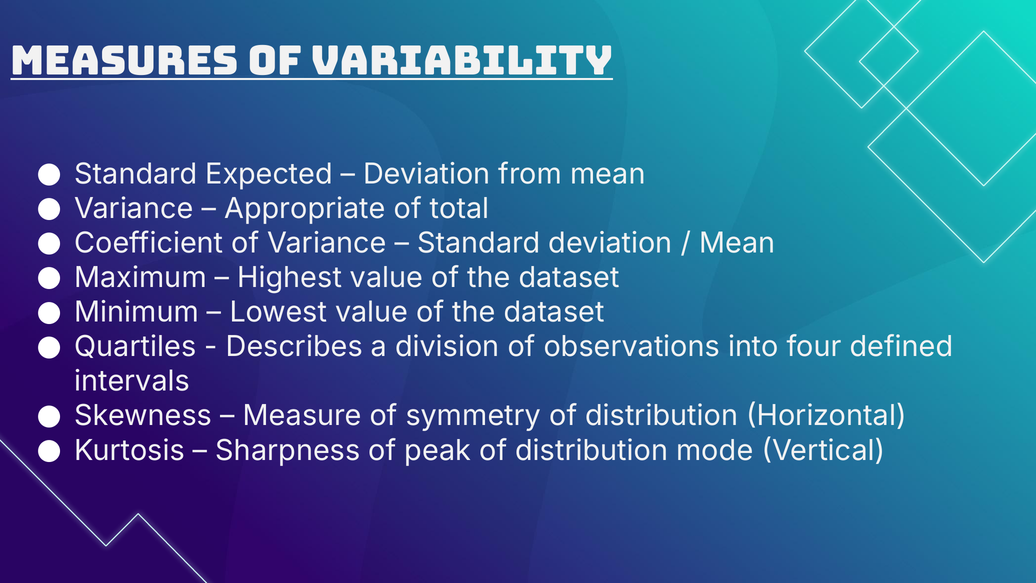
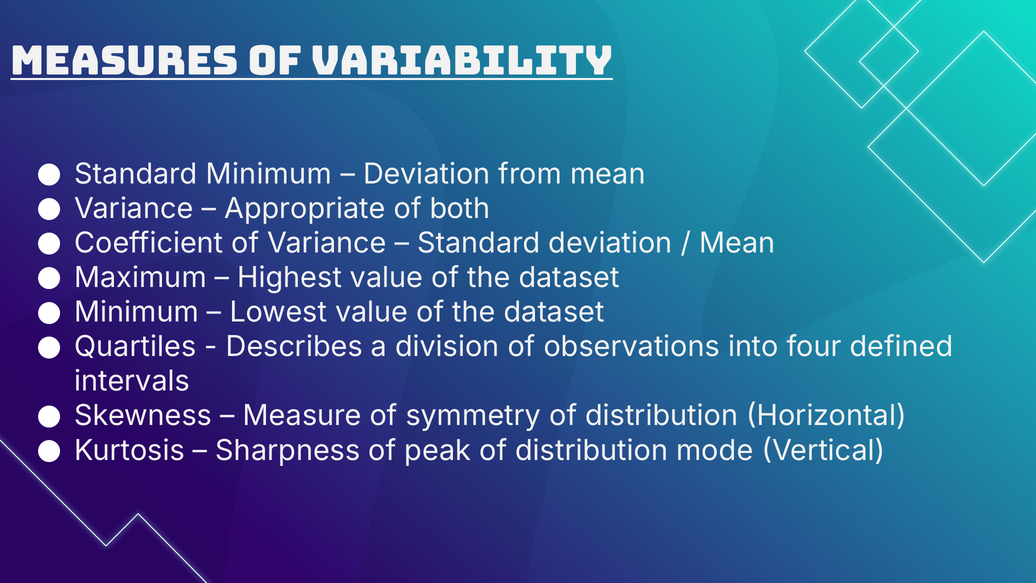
Standard Expected: Expected -> Minimum
total: total -> both
